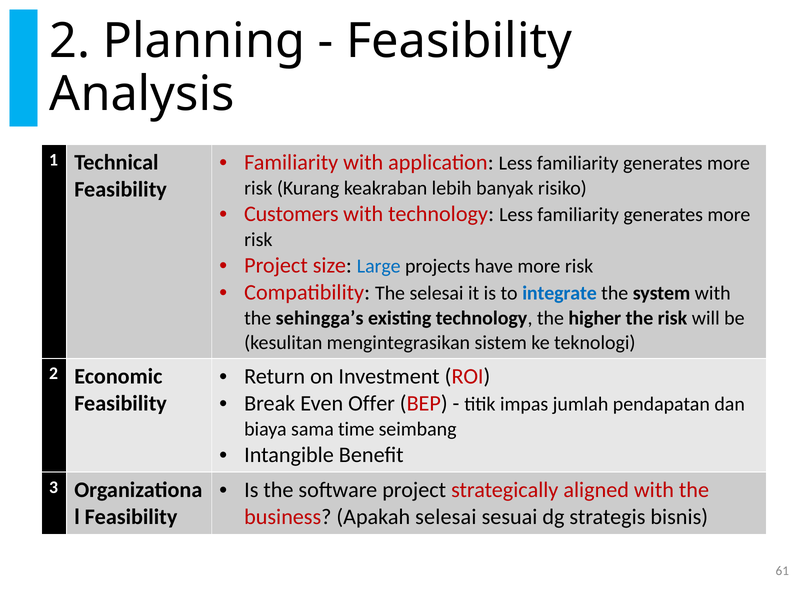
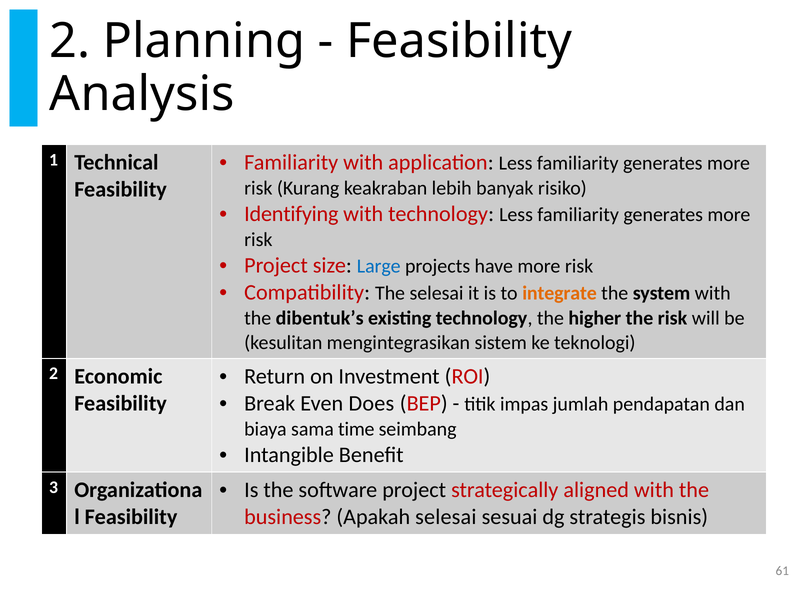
Customers: Customers -> Identifying
integrate colour: blue -> orange
sehingga’s: sehingga’s -> dibentuk’s
Offer: Offer -> Does
